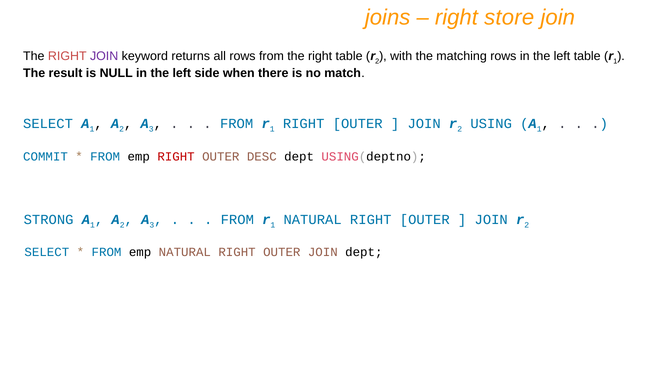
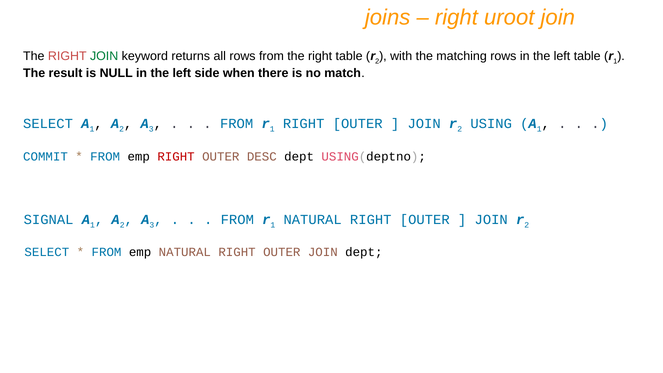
store: store -> uroot
JOIN at (104, 56) colour: purple -> green
STRONG: STRONG -> SIGNAL
